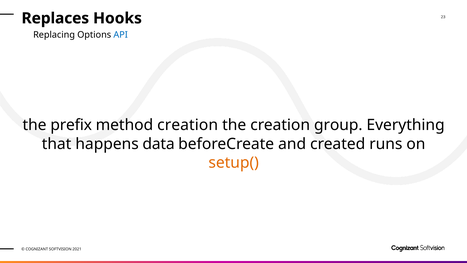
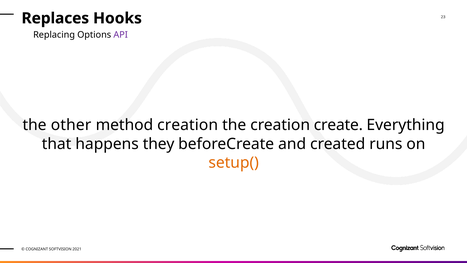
API colour: blue -> purple
prefix: prefix -> other
group: group -> create
data: data -> they
